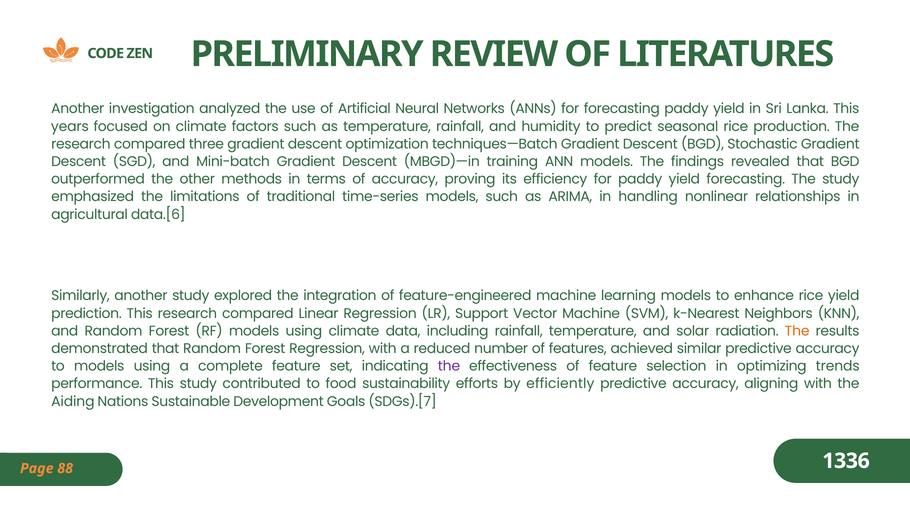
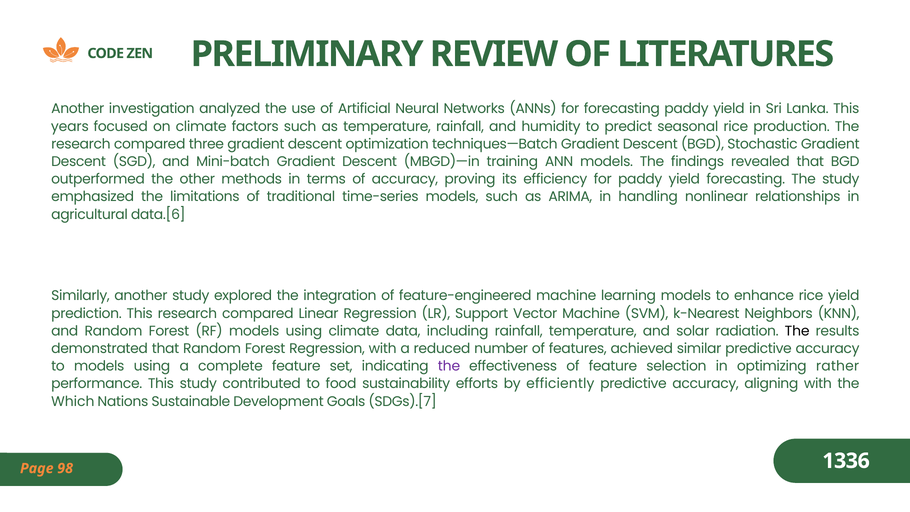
The at (797, 331) colour: orange -> black
trends: trends -> rather
Aiding: Aiding -> Which
88: 88 -> 98
